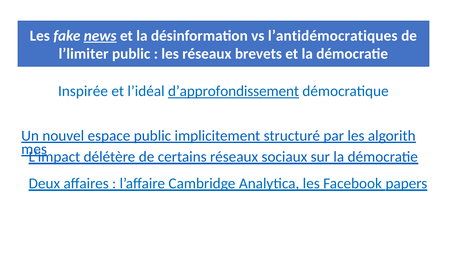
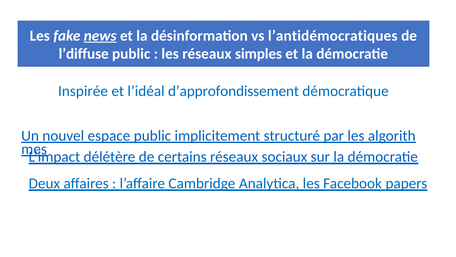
l’limiter: l’limiter -> l’diffuse
brevets: brevets -> simples
d’approfondissement underline: present -> none
